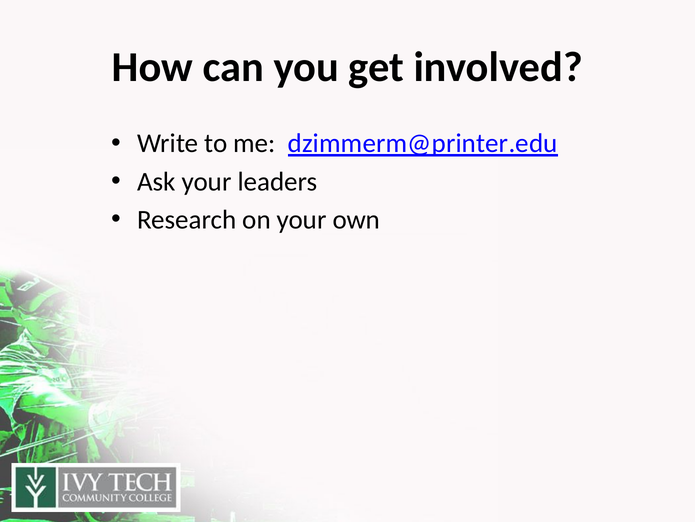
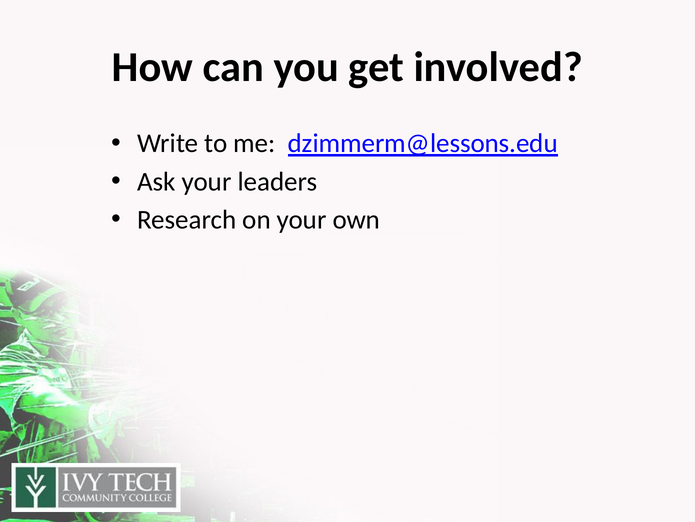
dzimmerm@printer.edu: dzimmerm@printer.edu -> dzimmerm@lessons.edu
